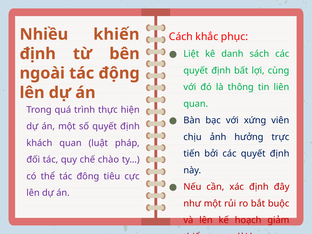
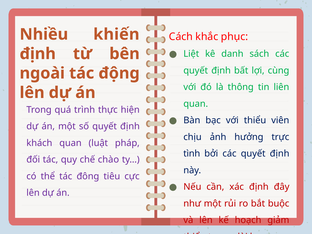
với xứng: xứng -> thiểu
tiến: tiến -> tình
